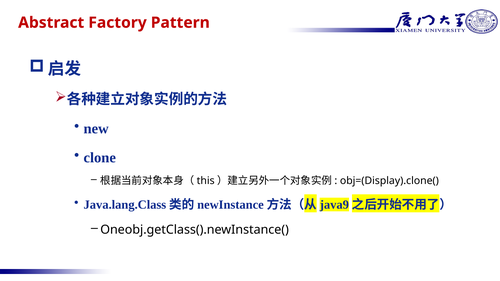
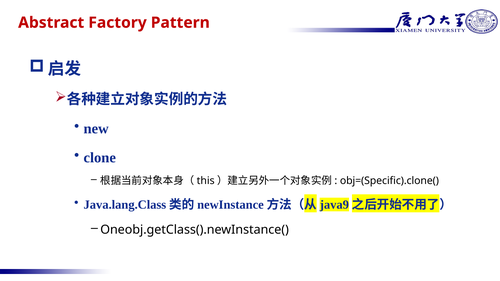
obj=(Display).clone(: obj=(Display).clone( -> obj=(Specific).clone(
